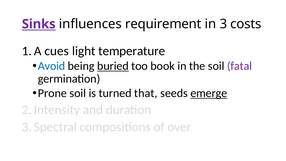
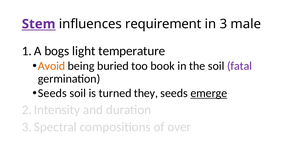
Sinks: Sinks -> Stem
costs: costs -> male
cues: cues -> bogs
Avoid colour: blue -> orange
buried underline: present -> none
Prone at (52, 93): Prone -> Seeds
that: that -> they
